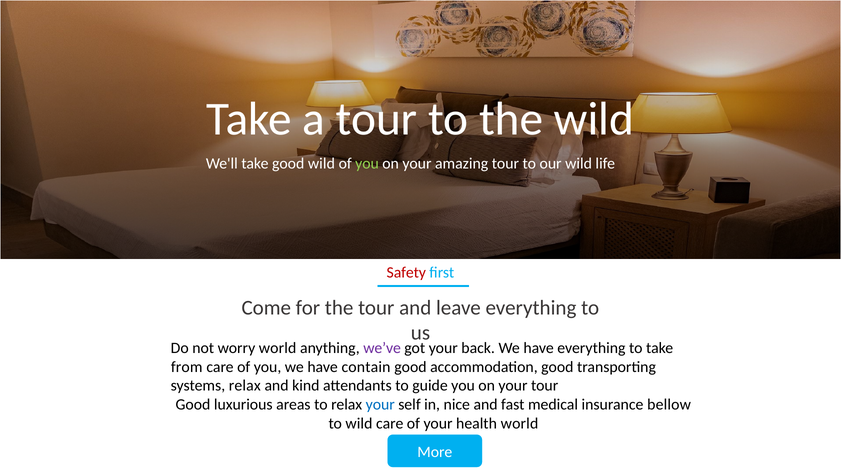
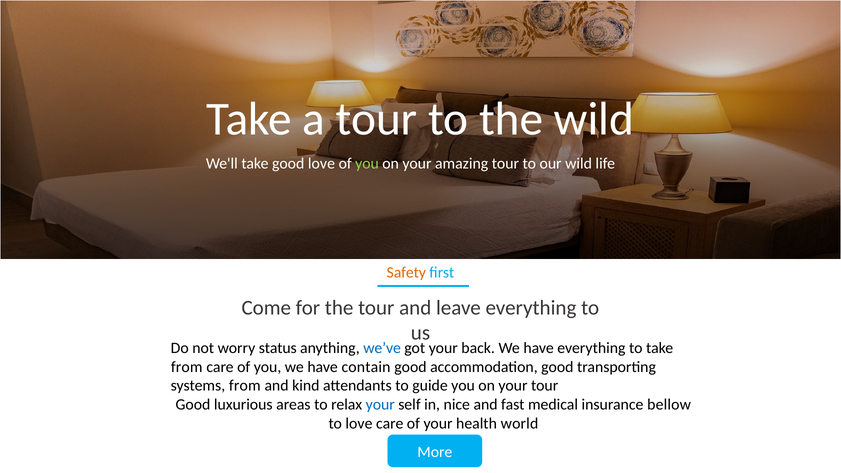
good wild: wild -> love
Safety colour: red -> orange
worry world: world -> status
we’ve colour: purple -> blue
systems relax: relax -> from
to wild: wild -> love
